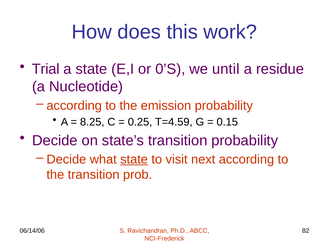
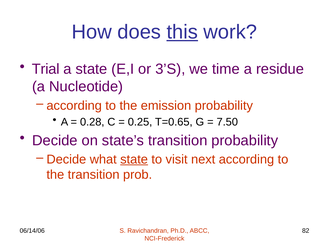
this underline: none -> present
0’S: 0’S -> 3’S
until: until -> time
8.25: 8.25 -> 0.28
T=4.59: T=4.59 -> T=0.65
0.15: 0.15 -> 7.50
